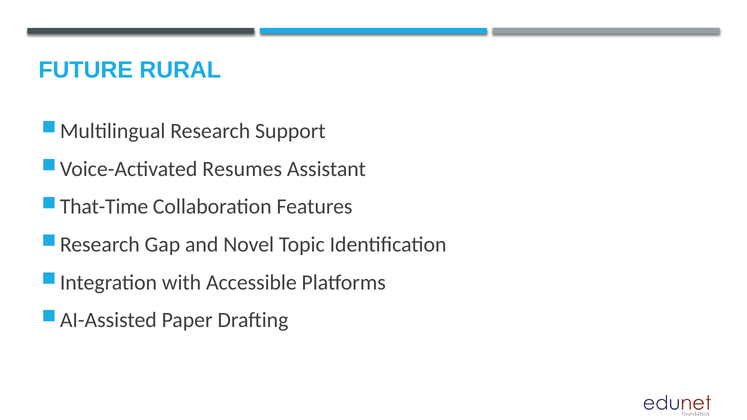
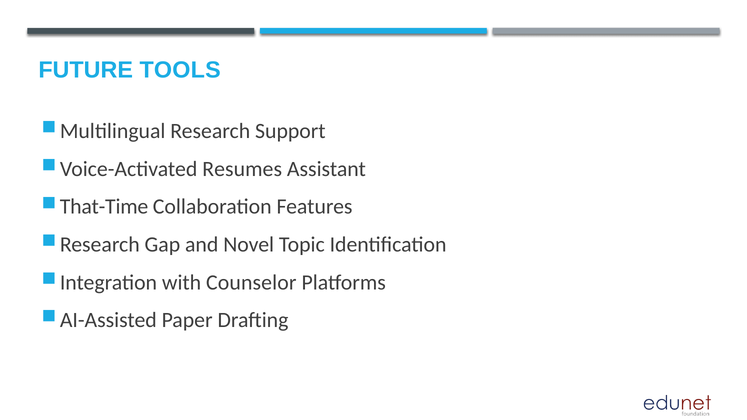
RURAL: RURAL -> TOOLS
Accessible: Accessible -> Counselor
